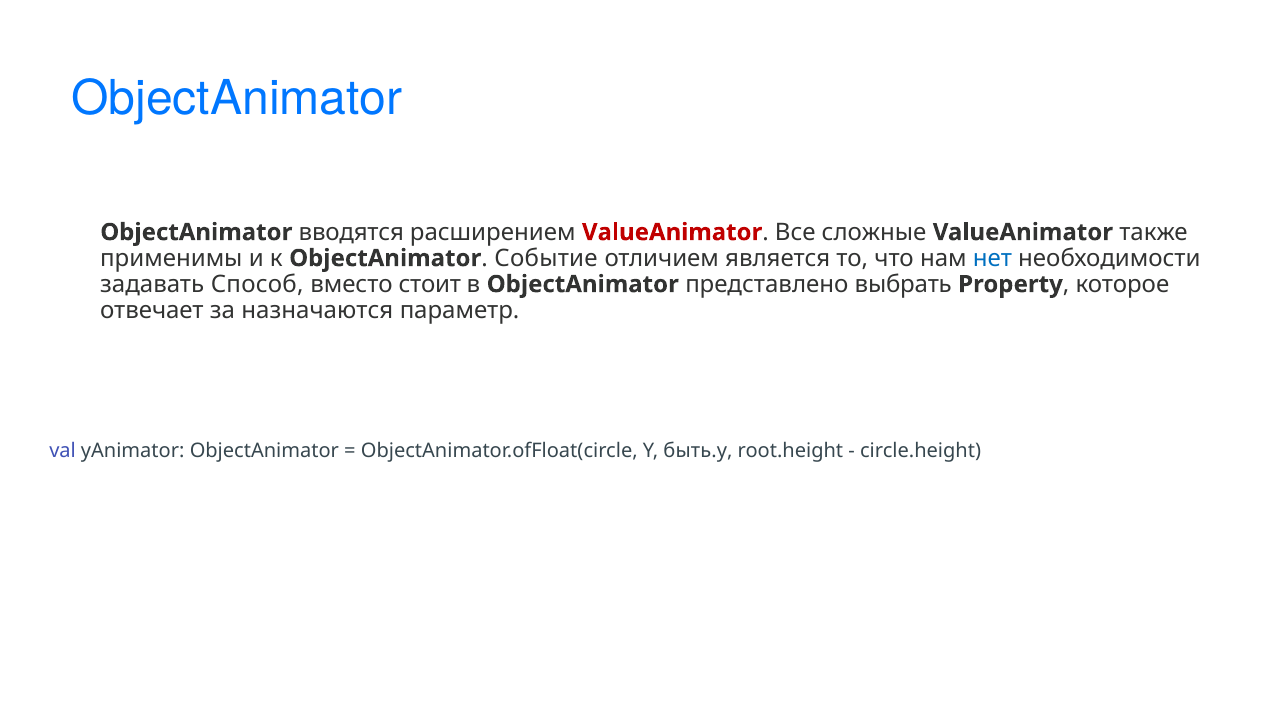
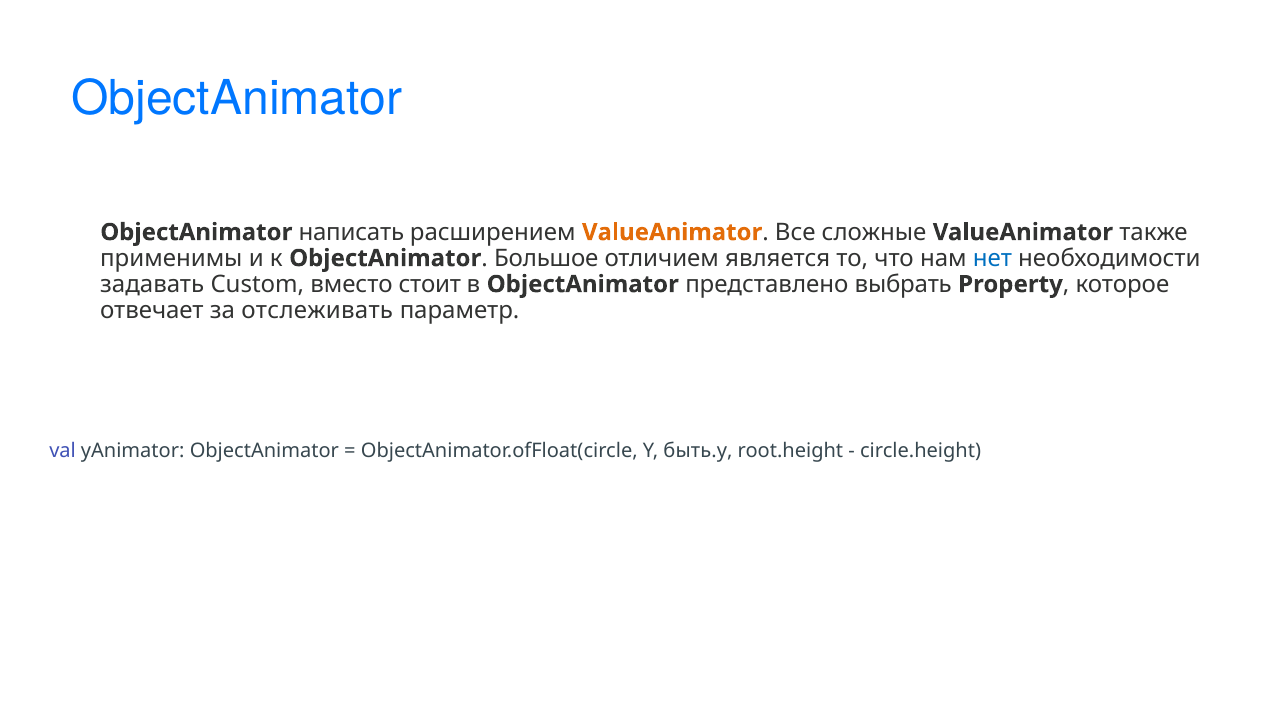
вводятся: вводятся -> написать
ValueAnimator at (672, 232) colour: red -> orange
Событие: Событие -> Большое
Способ: Способ -> Custom
назначаются: назначаются -> отслеживать
